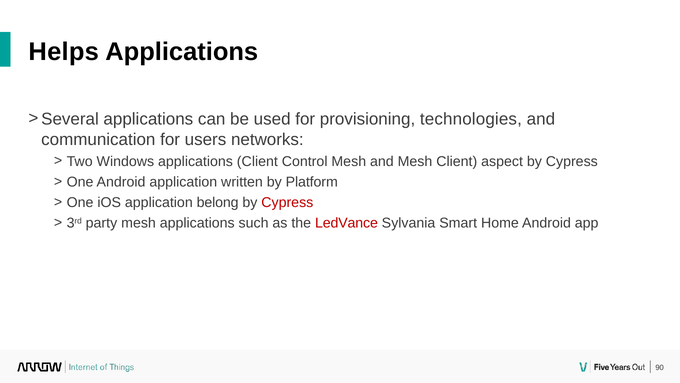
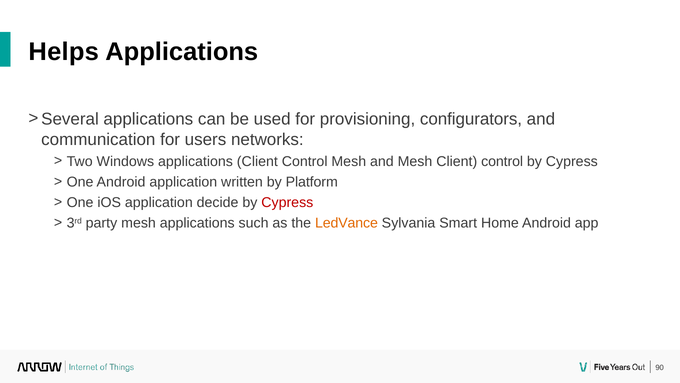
technologies: technologies -> configurators
Mesh Client aspect: aspect -> control
belong: belong -> decide
LedVance colour: red -> orange
